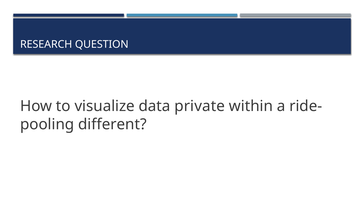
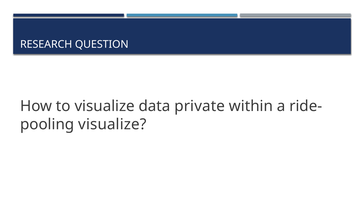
different at (112, 124): different -> visualize
